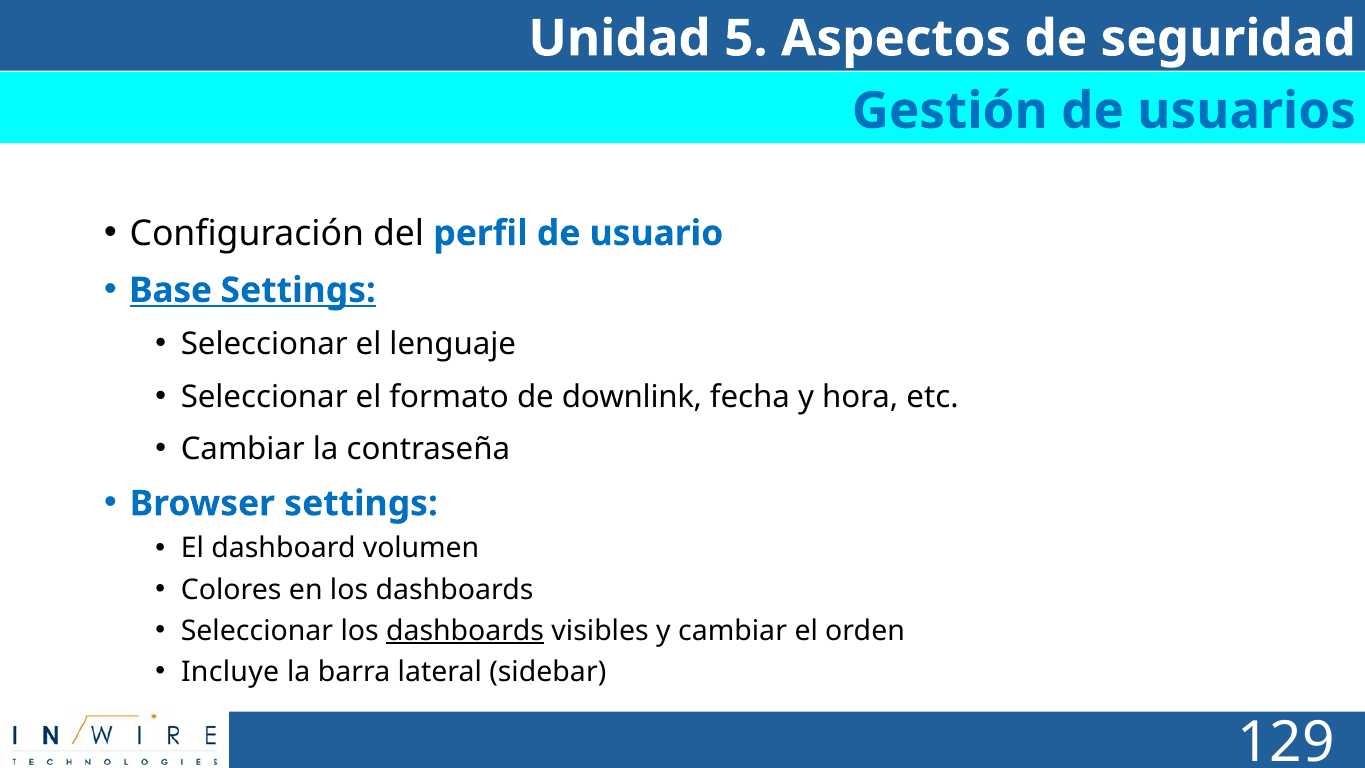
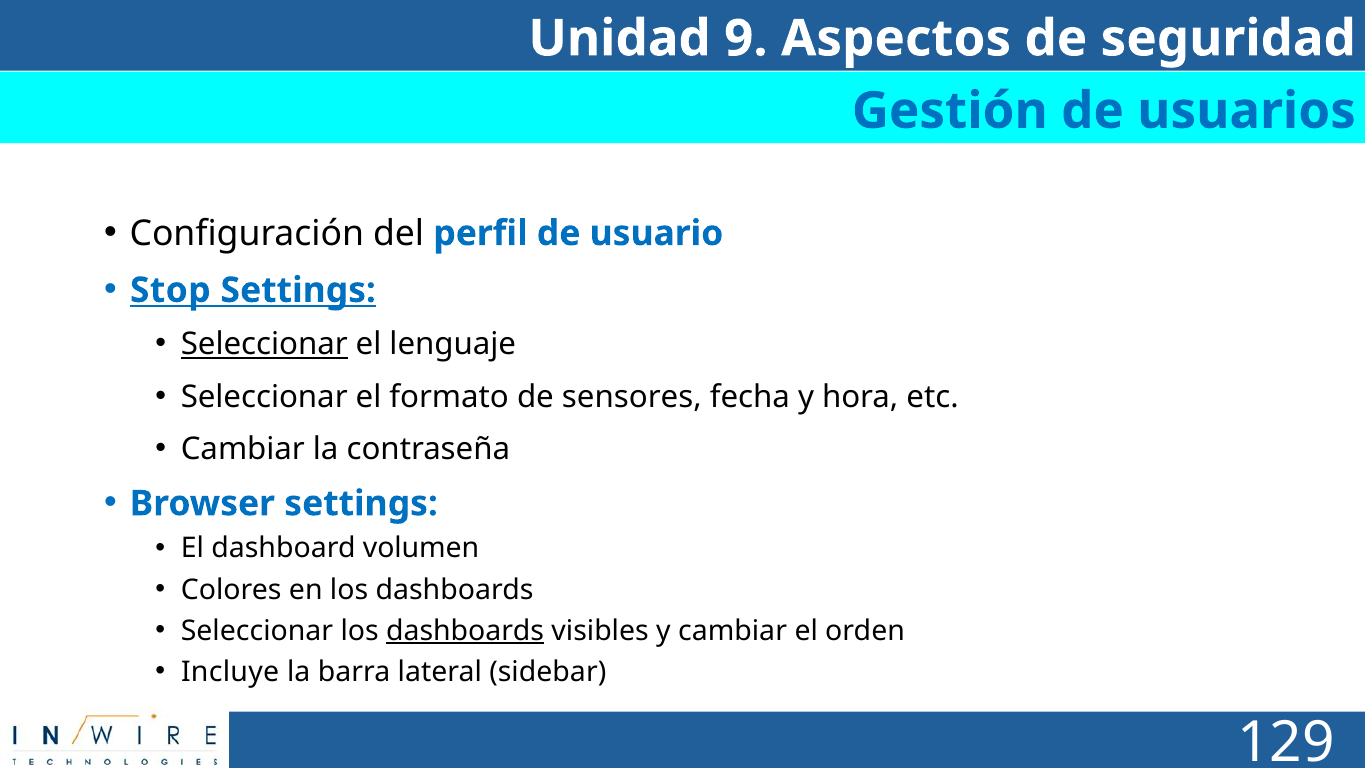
5: 5 -> 9
Base: Base -> Stop
Seleccionar at (264, 345) underline: none -> present
downlink: downlink -> sensores
